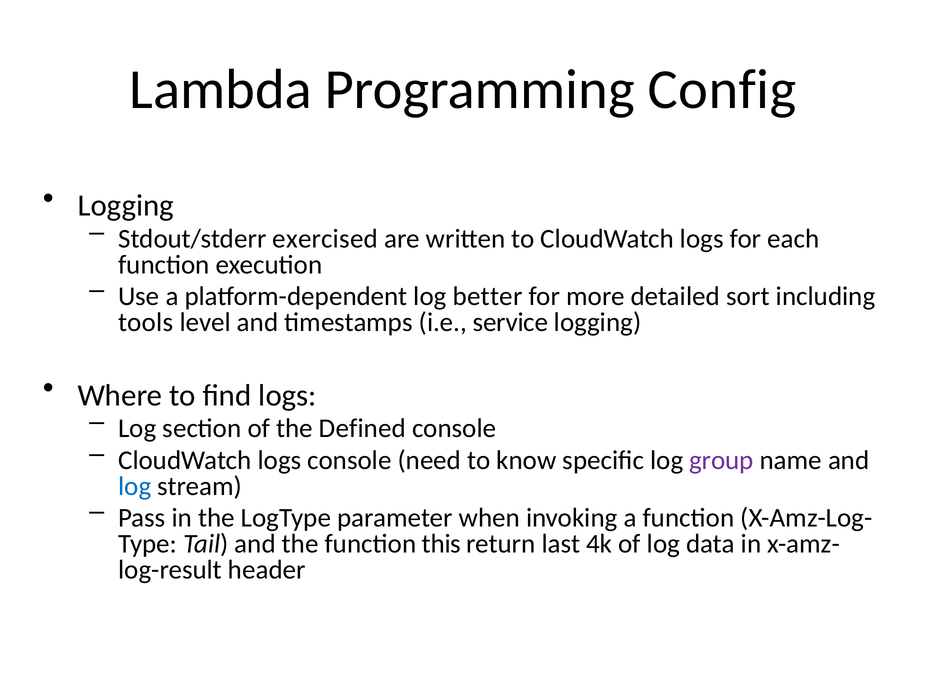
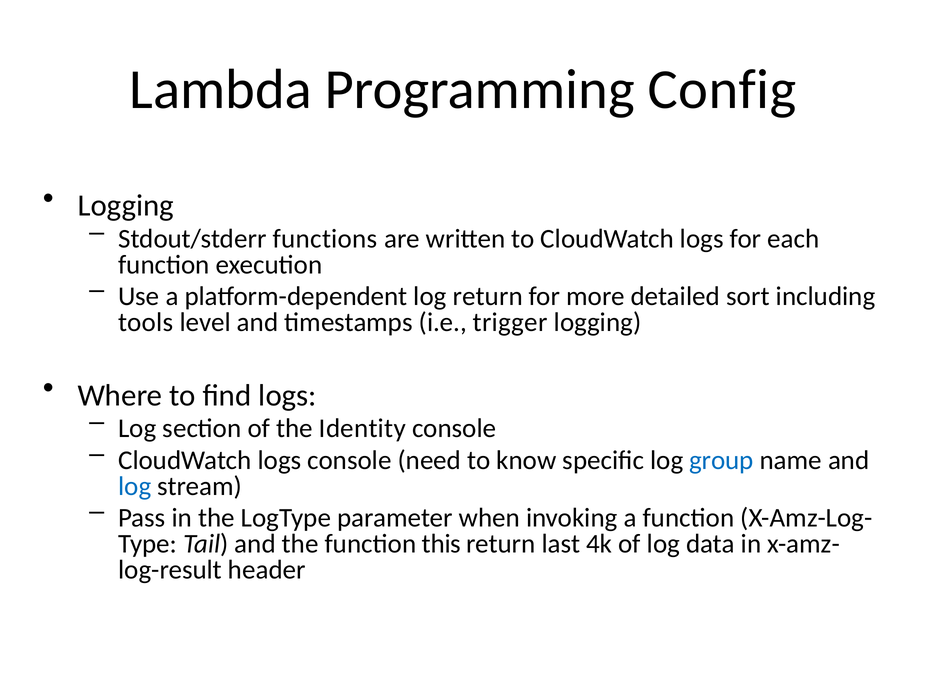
exercised: exercised -> functions
log better: better -> return
service: service -> trigger
Defined: Defined -> Identity
group colour: purple -> blue
